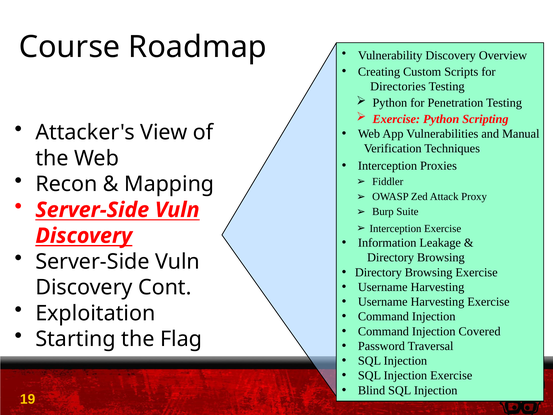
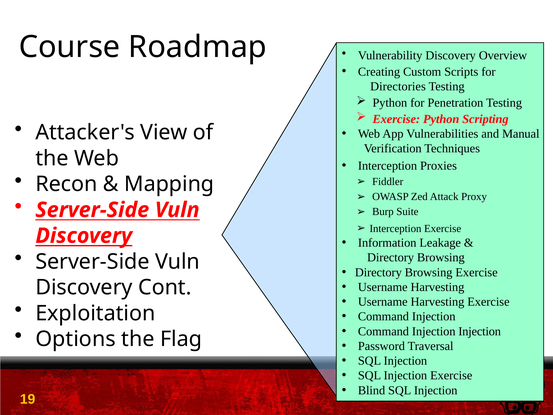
Injection Covered: Covered -> Injection
Starting: Starting -> Options
